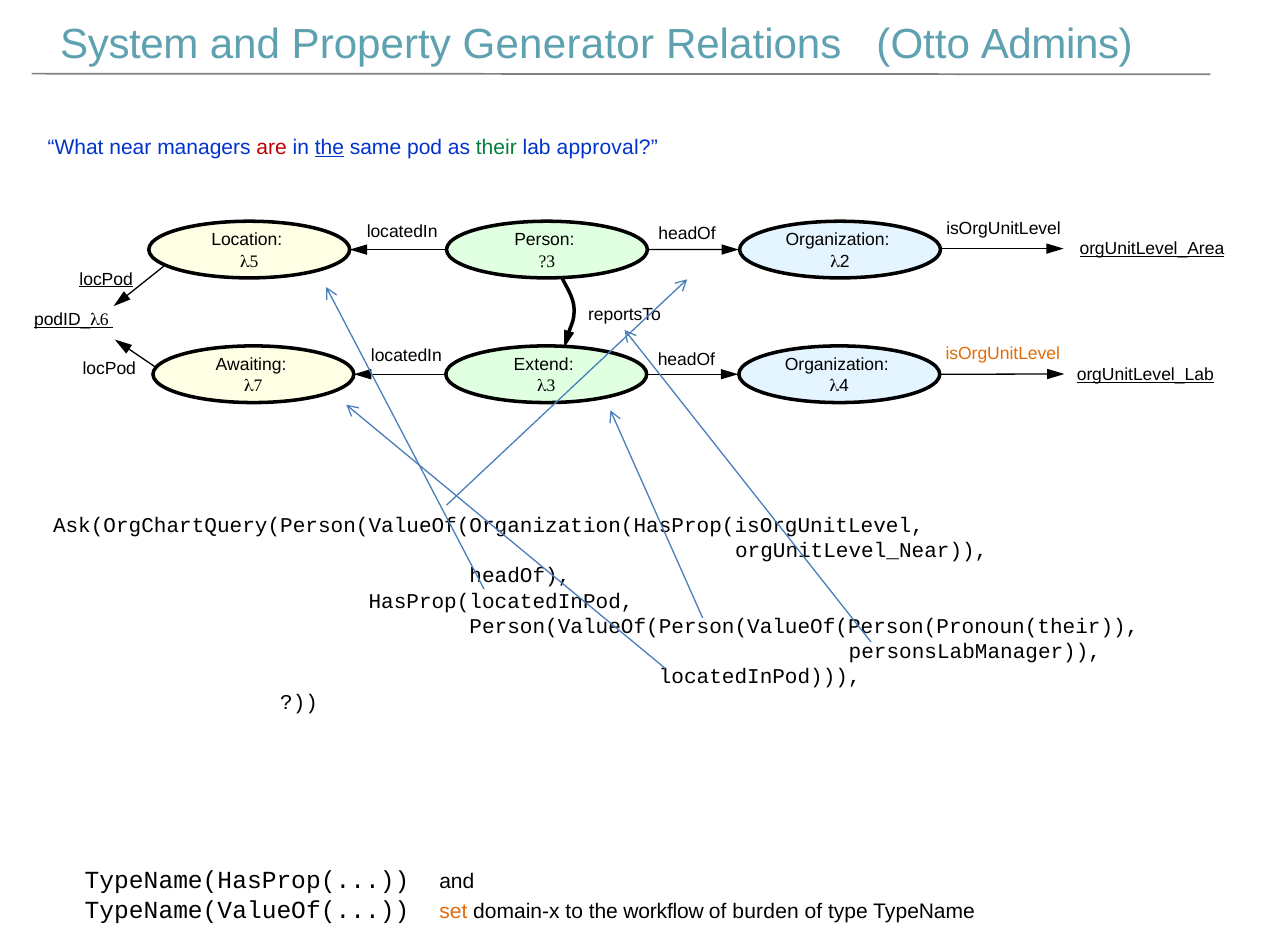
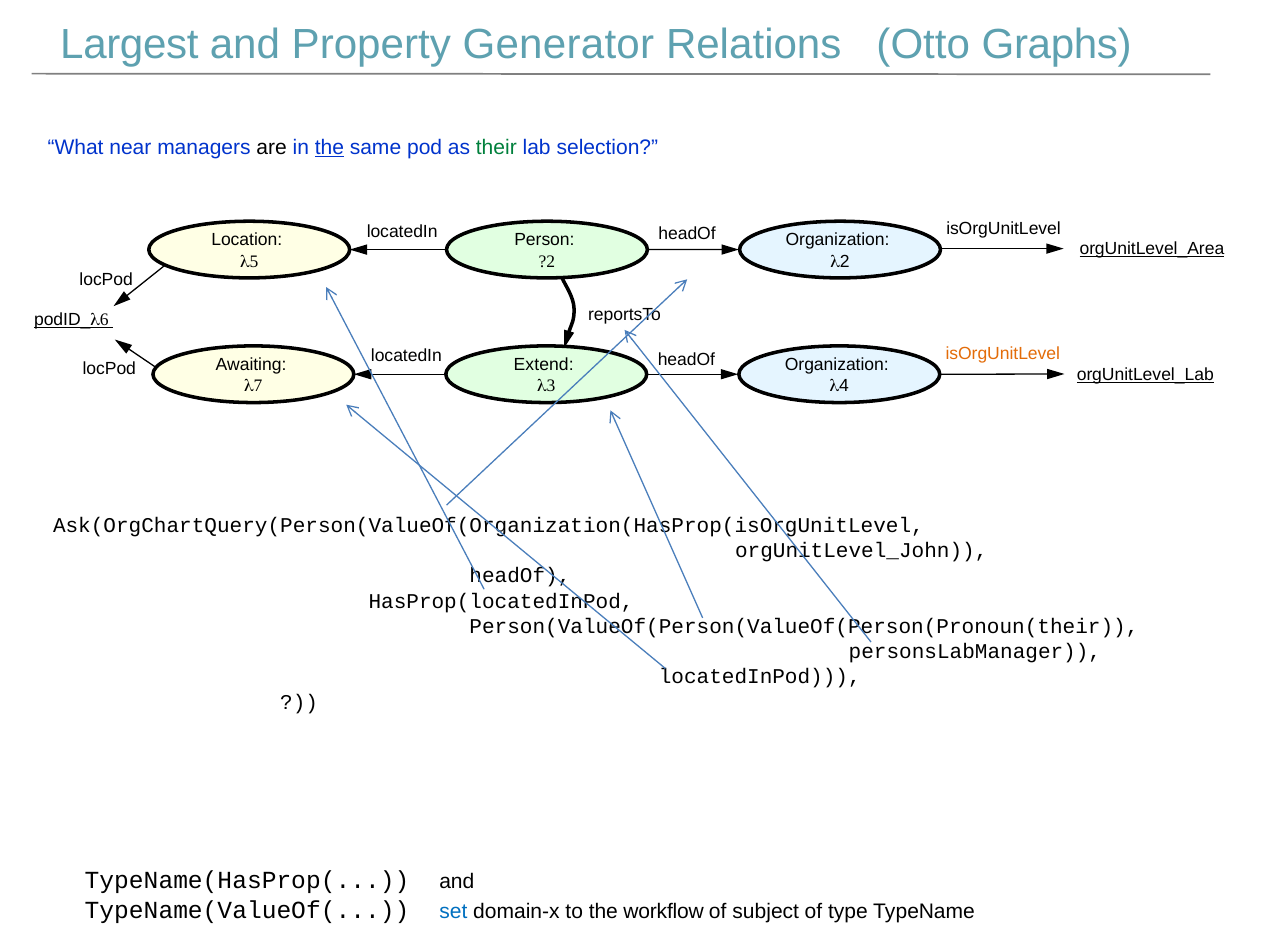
System: System -> Largest
Admins: Admins -> Graphs
are colour: red -> black
approval: approval -> selection
?3: ?3 -> ?2
locPod at (106, 279) underline: present -> none
orgUnitLevel_Near: orgUnitLevel_Near -> orgUnitLevel_John
set colour: orange -> blue
burden: burden -> subject
